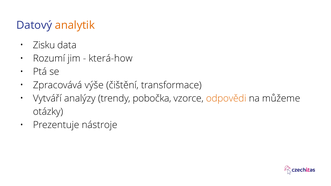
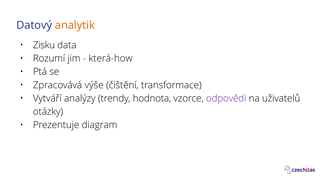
pobočka: pobočka -> hodnota
odpovědi colour: orange -> purple
můžeme: můžeme -> uživatelů
nástroje: nástroje -> diagram
